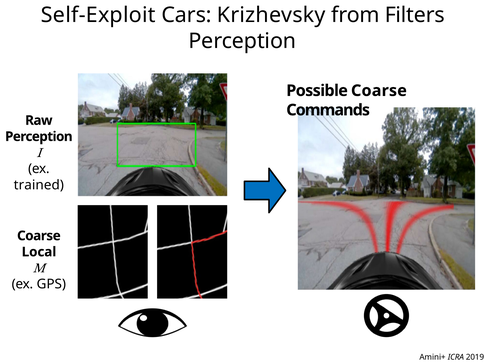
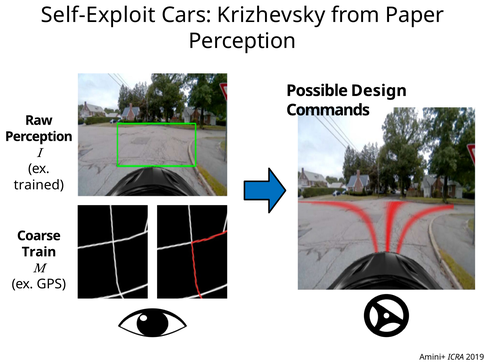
Filters: Filters -> Paper
Possible Coarse: Coarse -> Design
Local: Local -> Train
